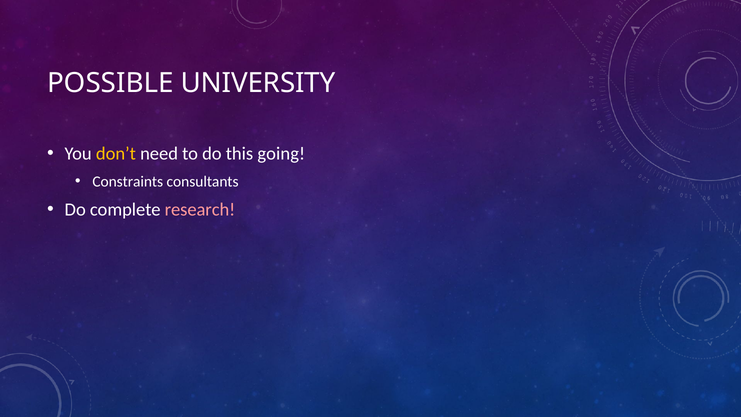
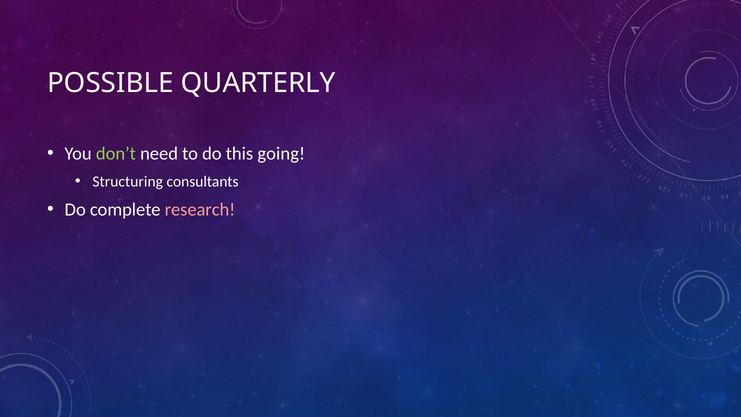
UNIVERSITY: UNIVERSITY -> QUARTERLY
don’t colour: yellow -> light green
Constraints: Constraints -> Structuring
